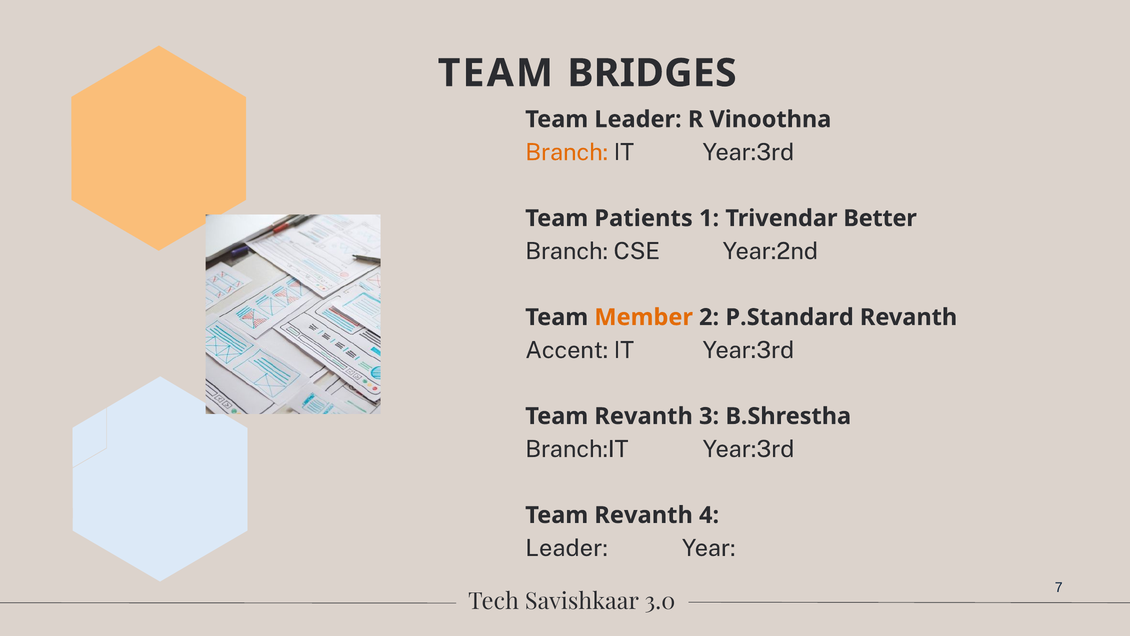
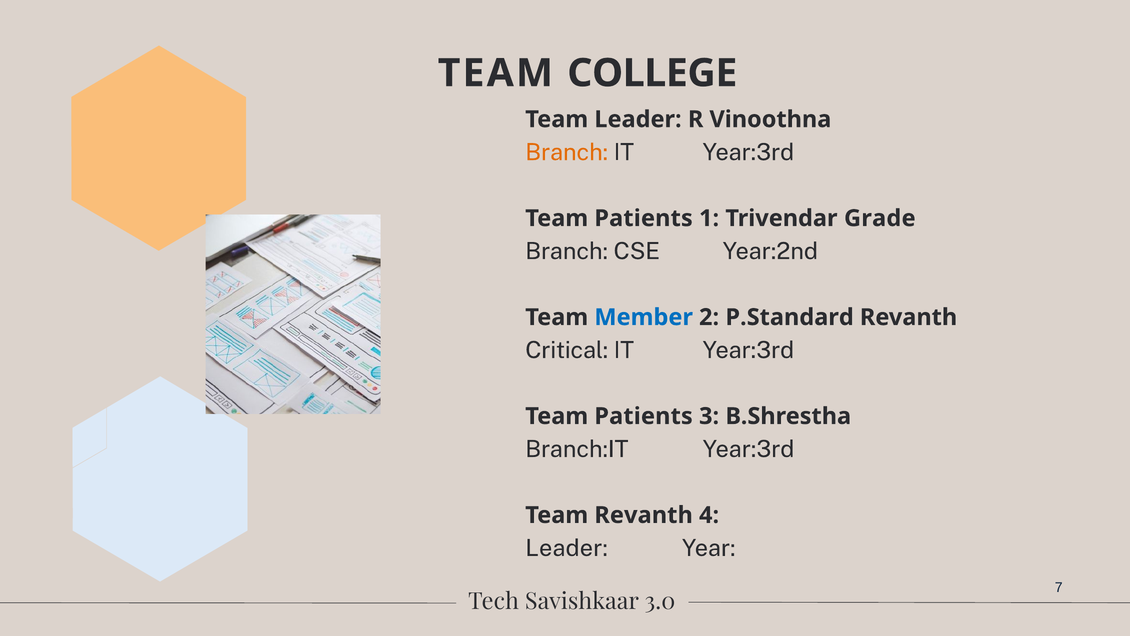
BRIDGES: BRIDGES -> COLLEGE
Better: Better -> Grade
Member colour: orange -> blue
Accent: Accent -> Critical
Revanth at (644, 416): Revanth -> Patients
